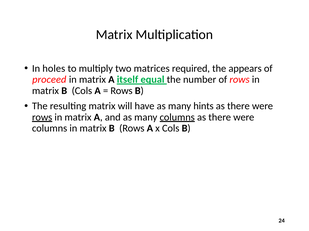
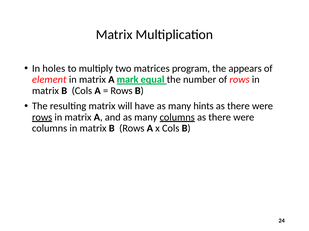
required: required -> program
proceed: proceed -> element
itself: itself -> mark
